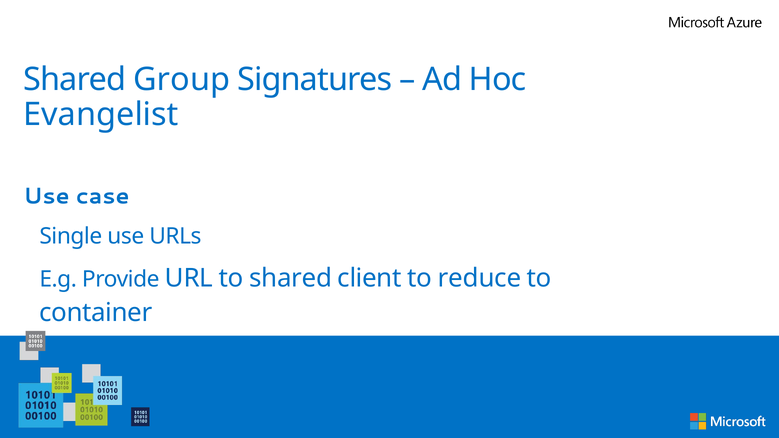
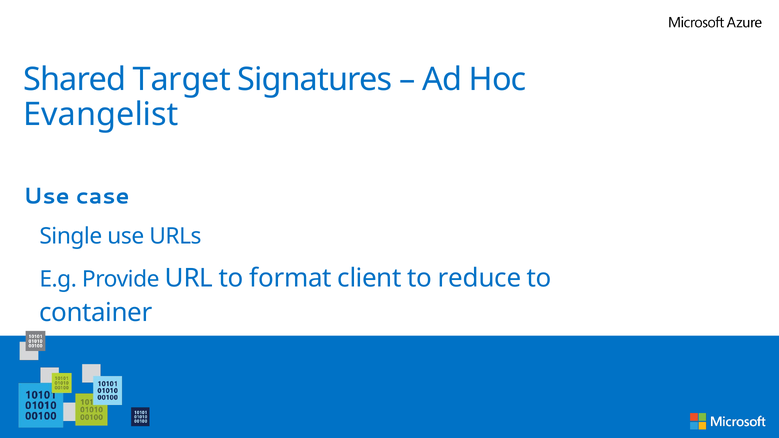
Group: Group -> Target
to shared: shared -> format
